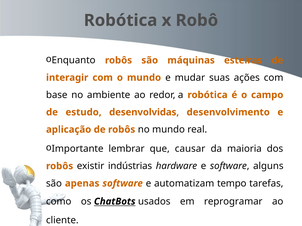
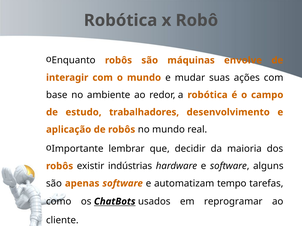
esteiras: esteiras -> envolve
desenvolvidas: desenvolvidas -> trabalhadores
causar: causar -> decidir
